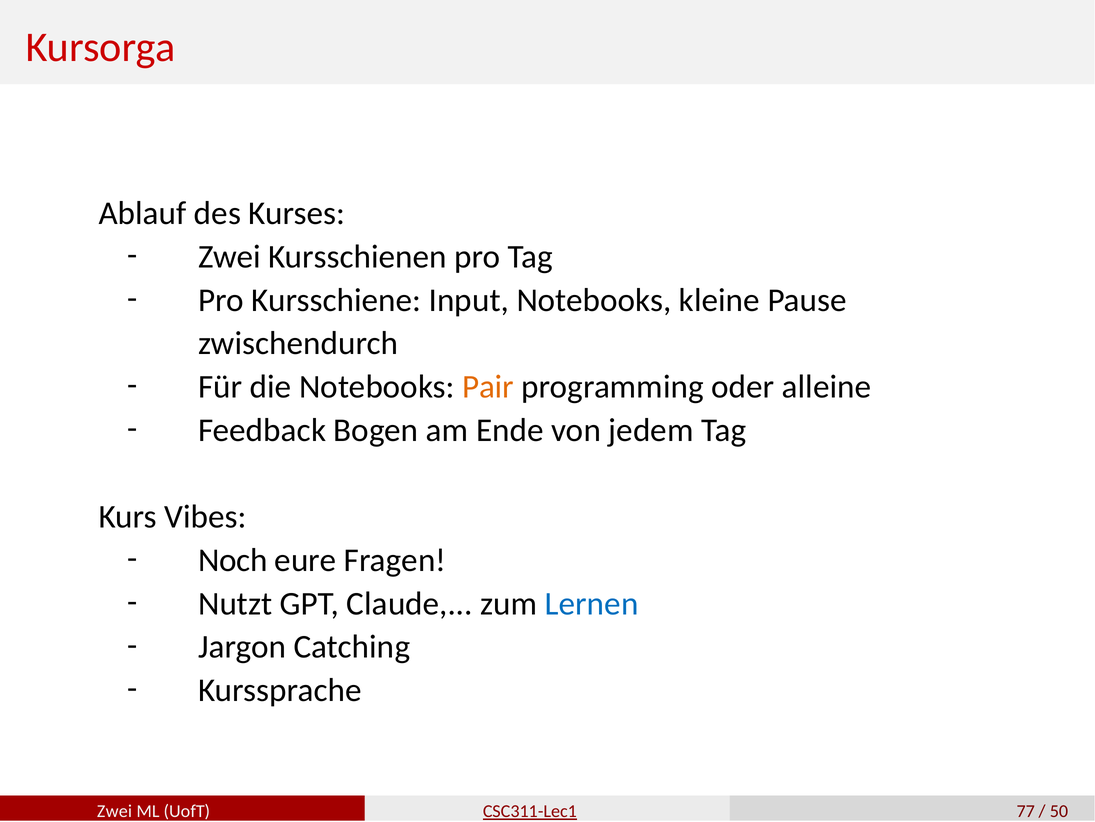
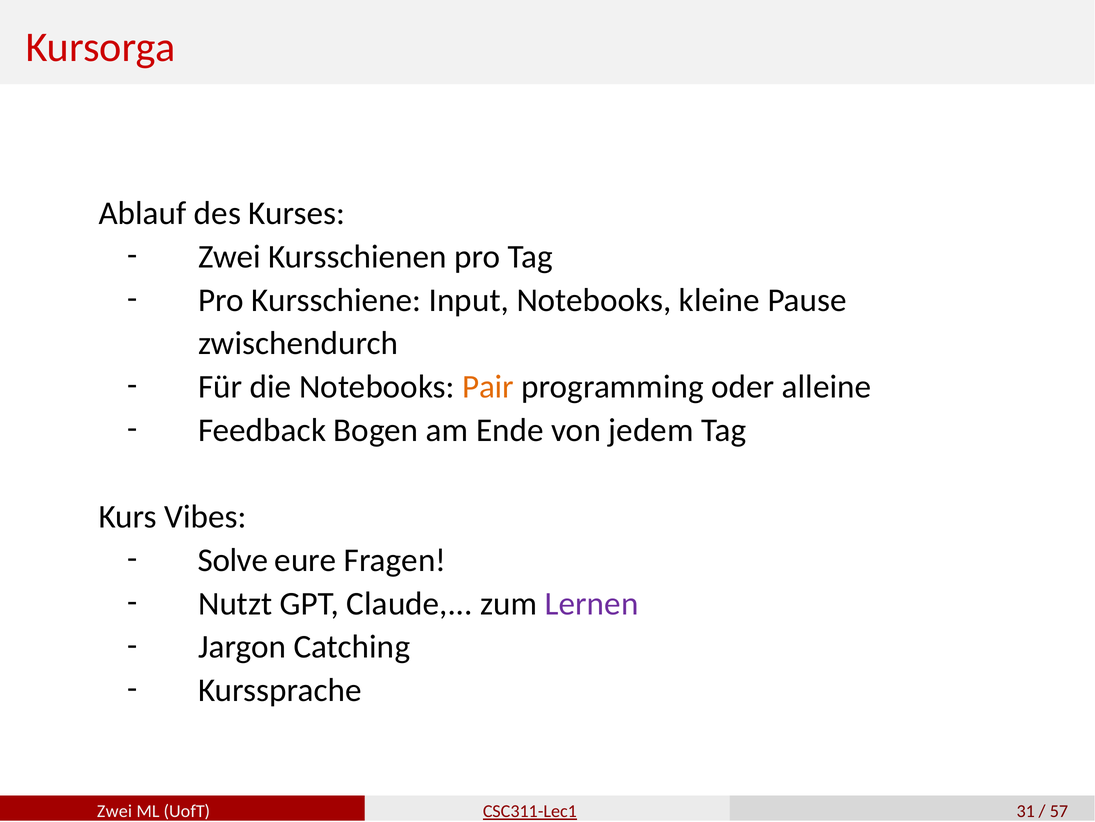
Noch: Noch -> Solve
Lernen colour: blue -> purple
77: 77 -> 31
50: 50 -> 57
